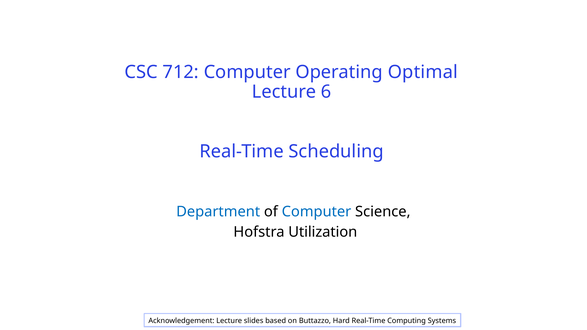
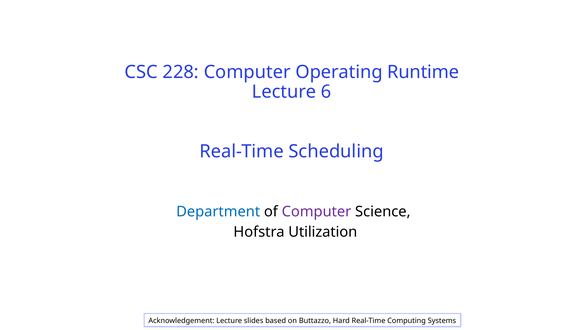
712: 712 -> 228
Optimal: Optimal -> Runtime
Computer at (316, 212) colour: blue -> purple
